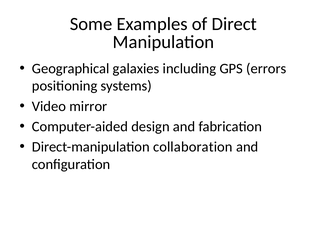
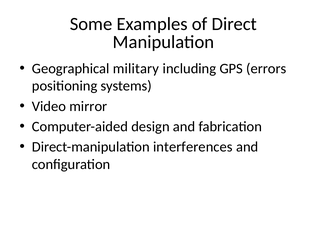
galaxies: galaxies -> military
collaboration: collaboration -> interferences
